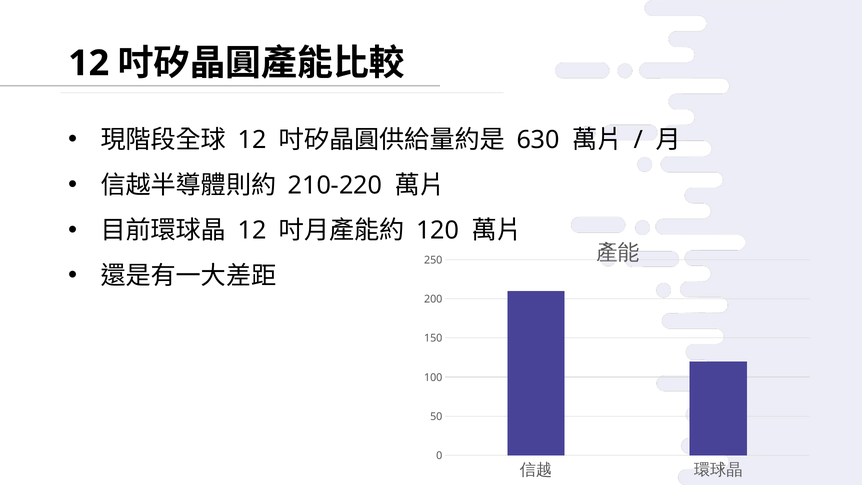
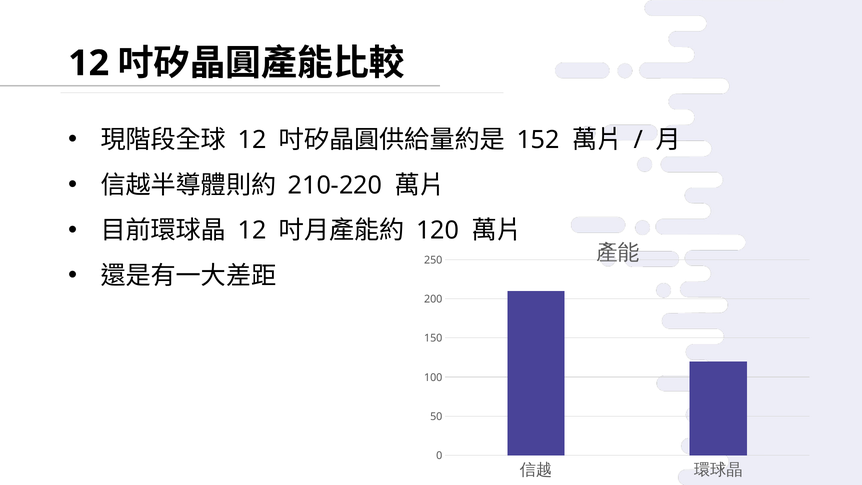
630: 630 -> 152
